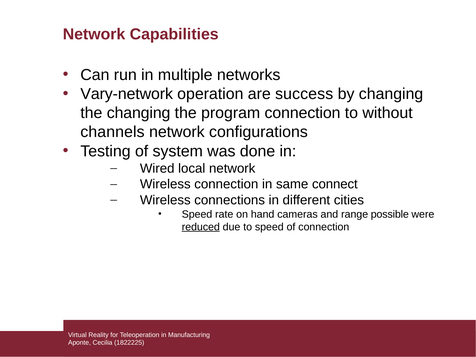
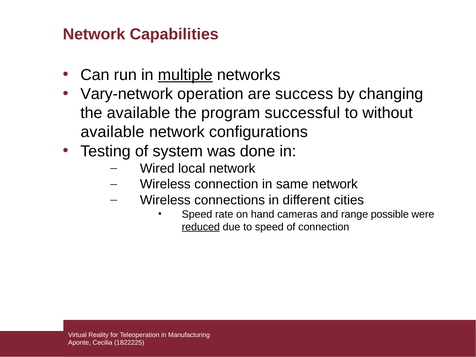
multiple underline: none -> present
the changing: changing -> available
program connection: connection -> successful
channels at (112, 132): channels -> available
same connect: connect -> network
